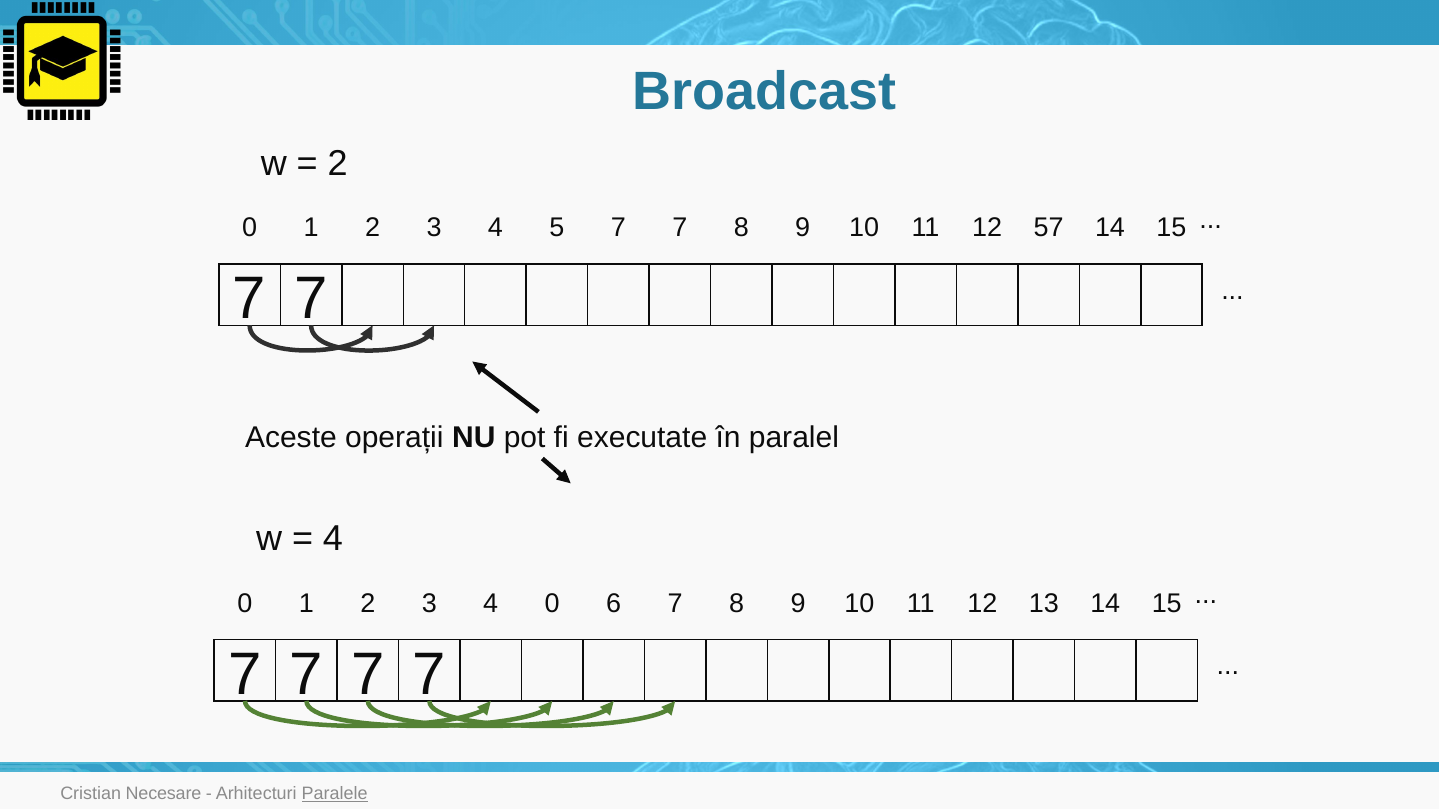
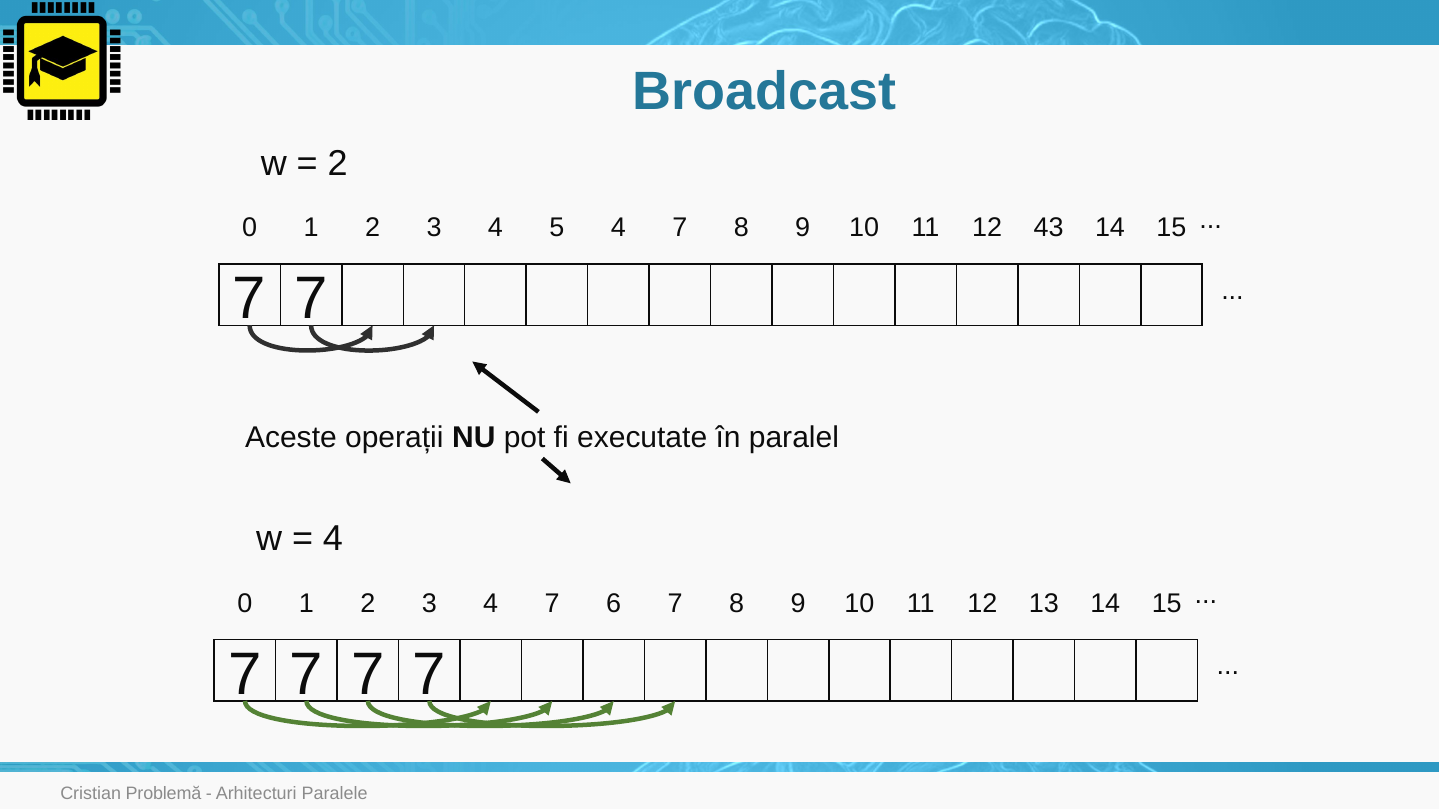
5 7: 7 -> 4
57: 57 -> 43
3 4 0: 0 -> 7
Necesare: Necesare -> Problemă
Paralele underline: present -> none
